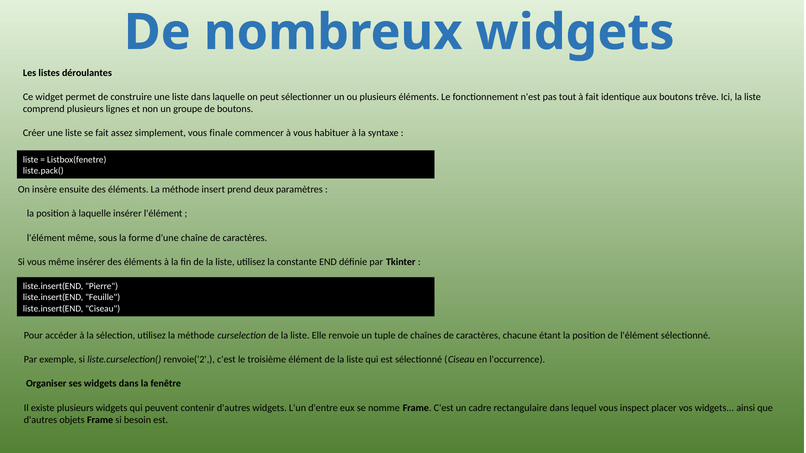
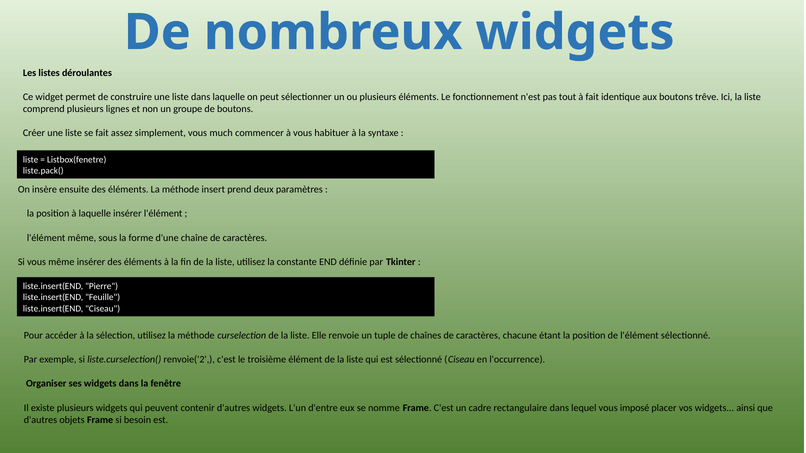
finale: finale -> much
inspect: inspect -> imposé
